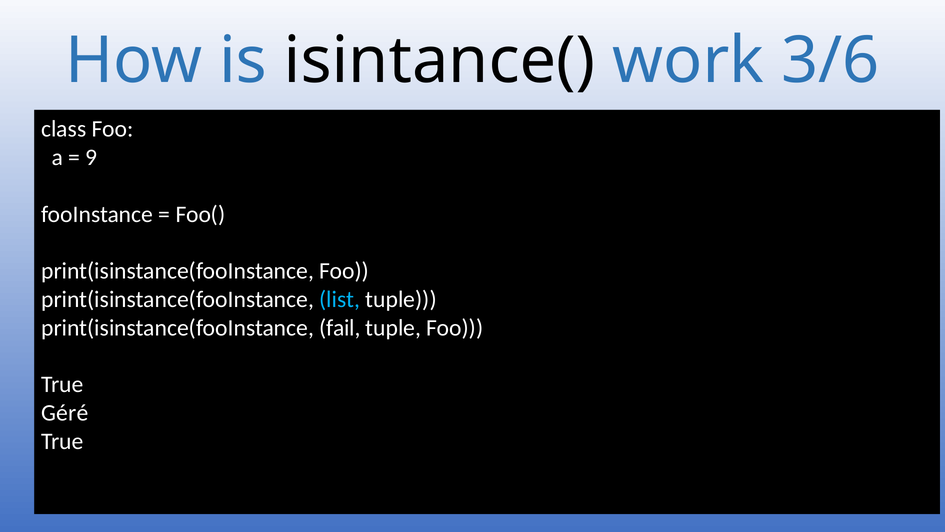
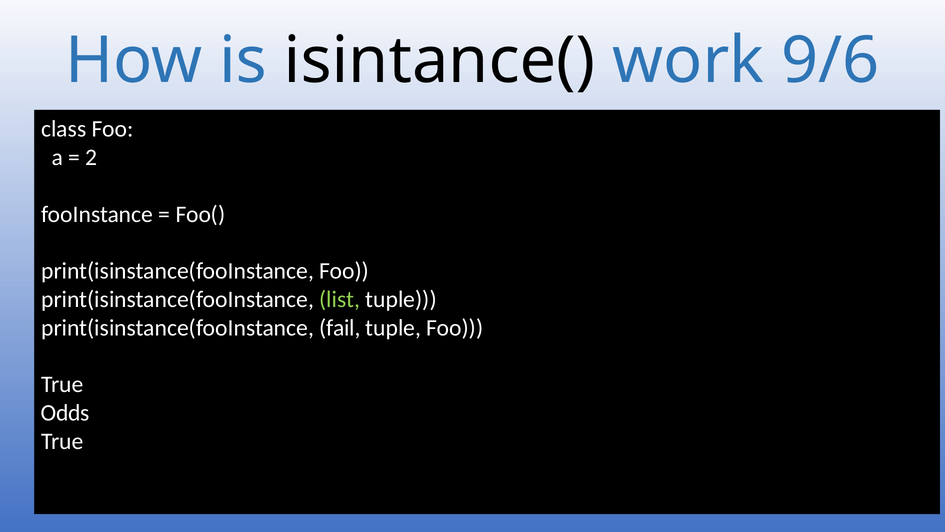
3/6: 3/6 -> 9/6
9: 9 -> 2
list colour: light blue -> light green
Géré: Géré -> Odds
